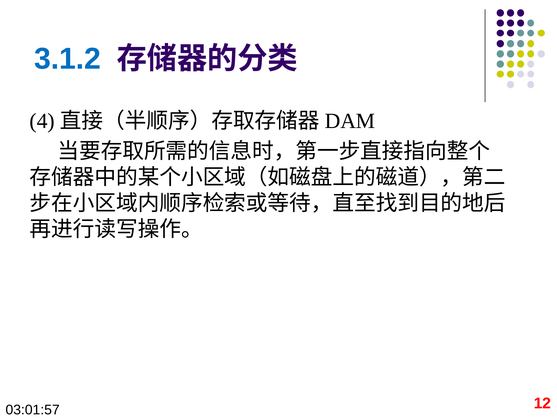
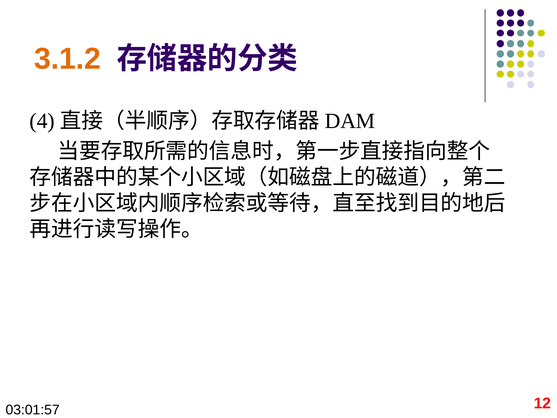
3.1.2 colour: blue -> orange
